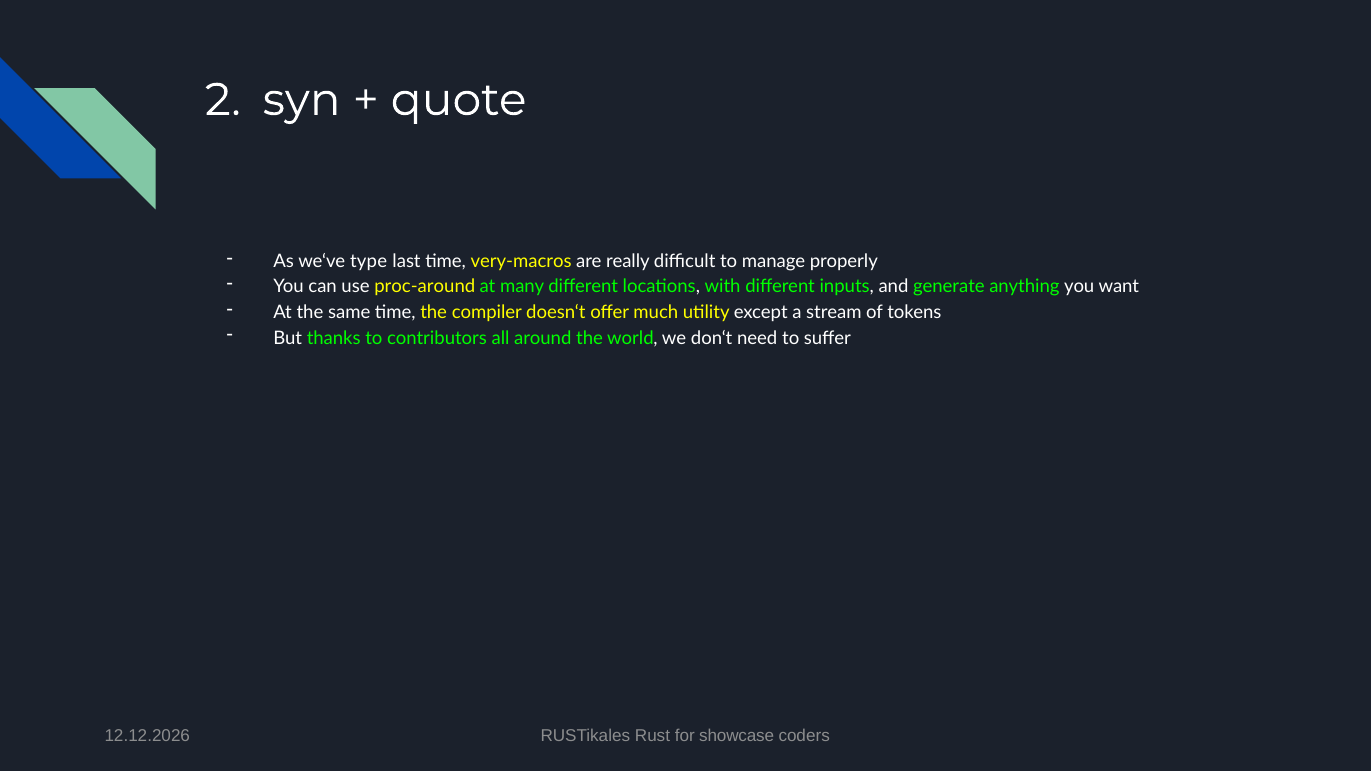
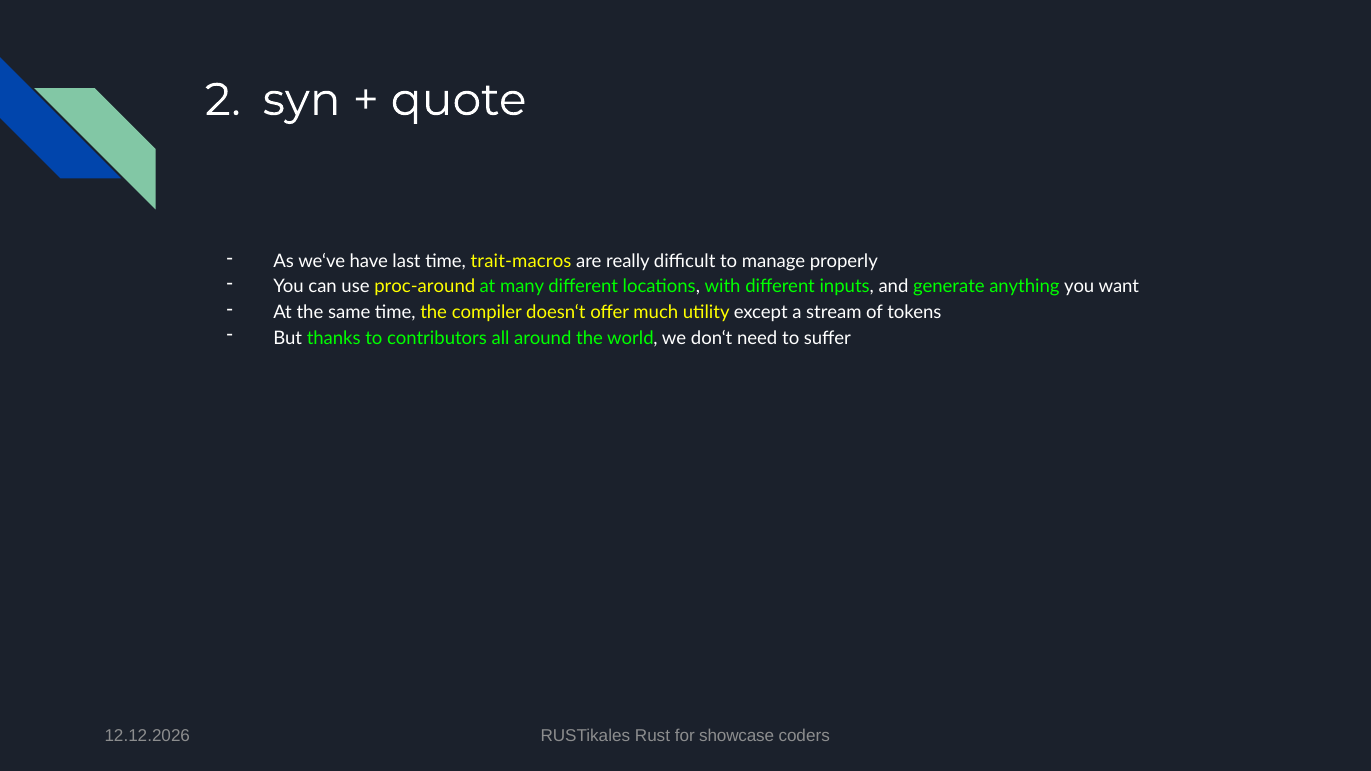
type: type -> have
very-macros: very-macros -> trait-macros
